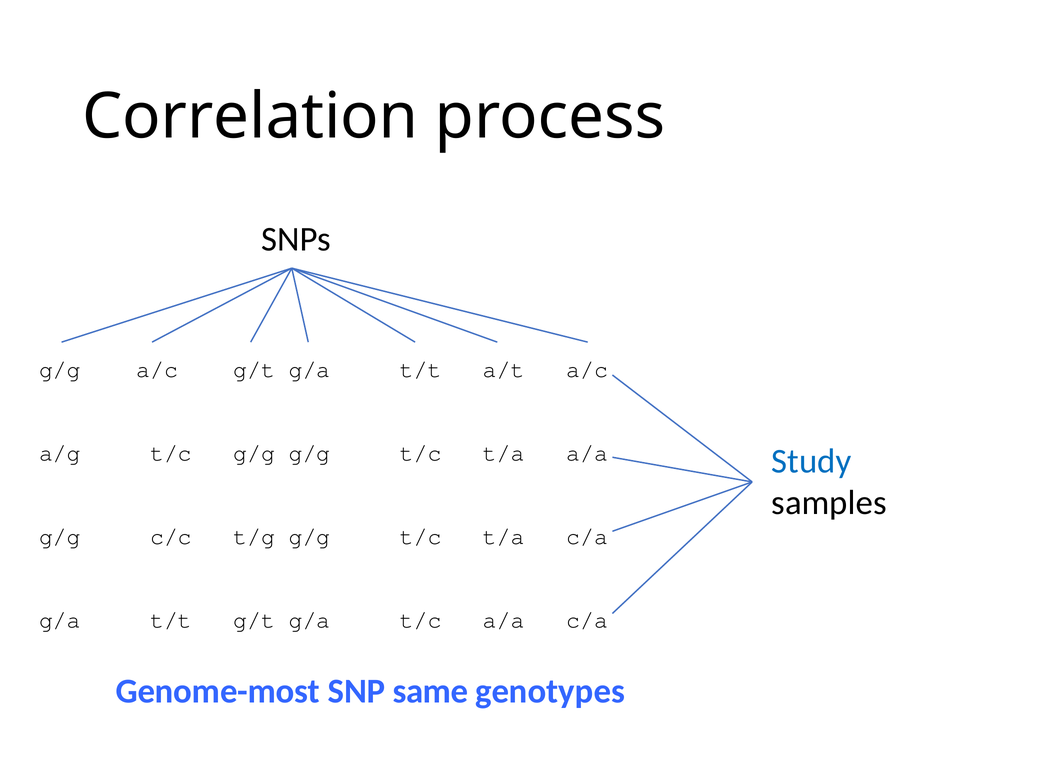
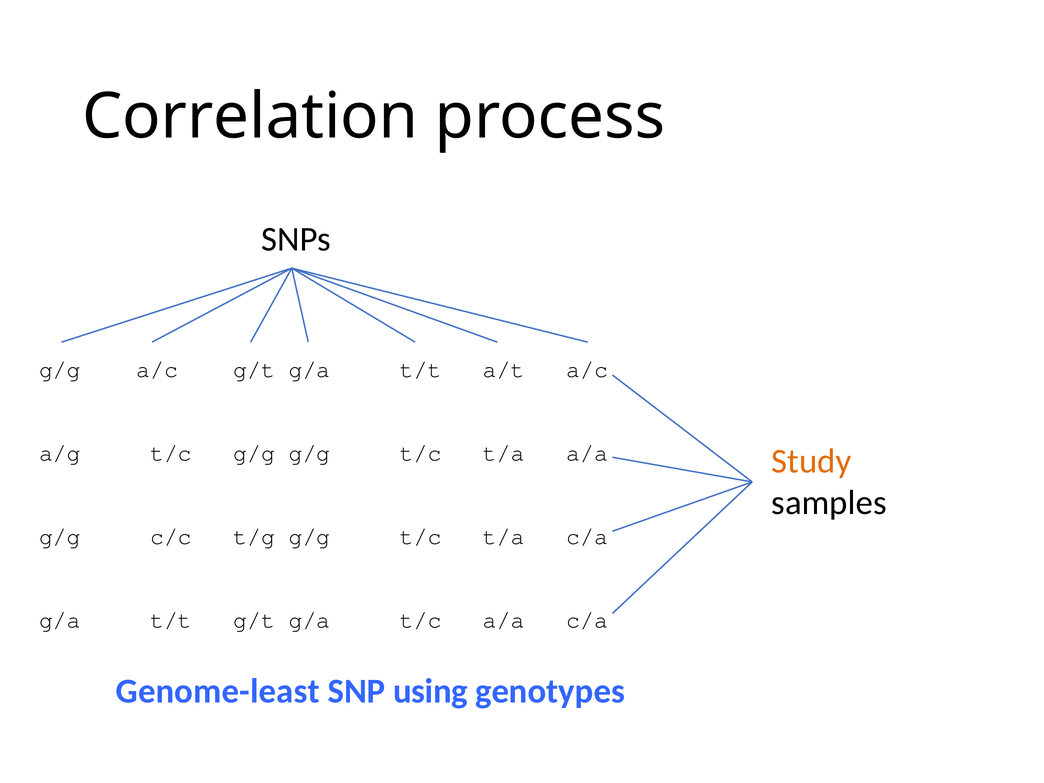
Study colour: blue -> orange
Genome-most: Genome-most -> Genome-least
same: same -> using
